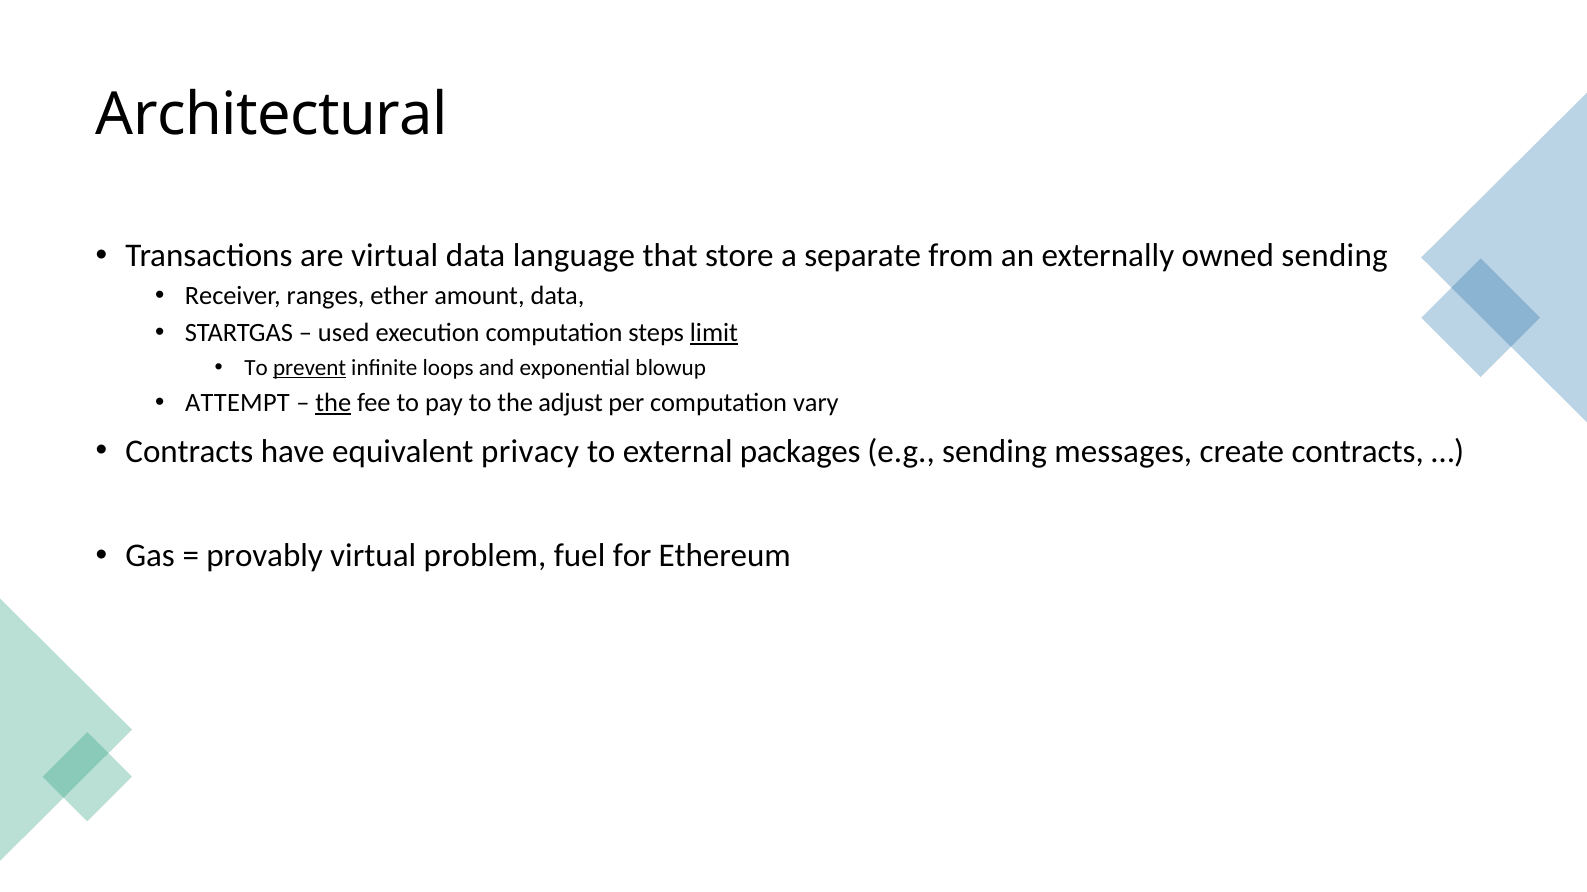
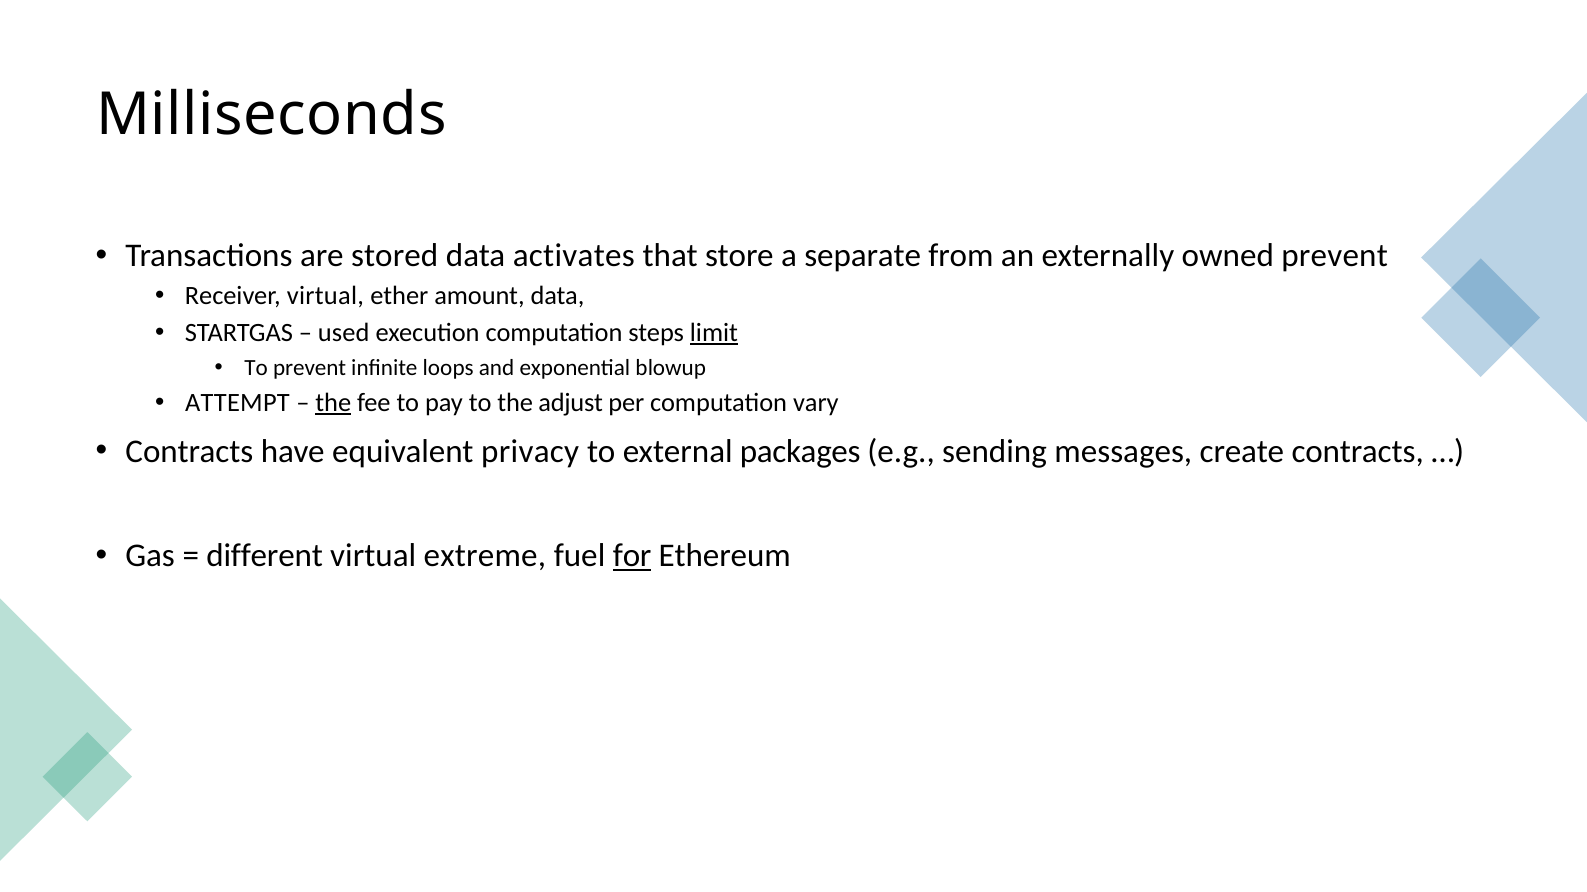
Architectural: Architectural -> Milliseconds
are virtual: virtual -> stored
language: language -> activates
owned sending: sending -> prevent
Receiver ranges: ranges -> virtual
prevent at (310, 368) underline: present -> none
provably: provably -> different
problem: problem -> extreme
for underline: none -> present
